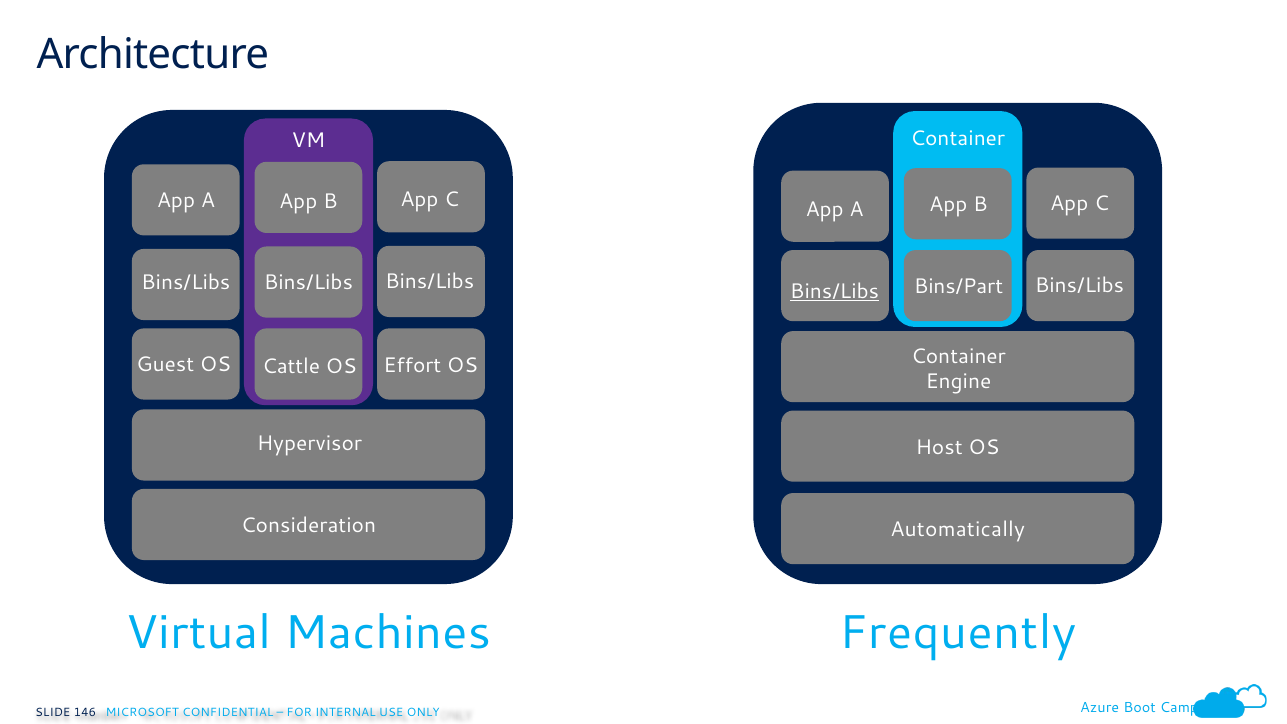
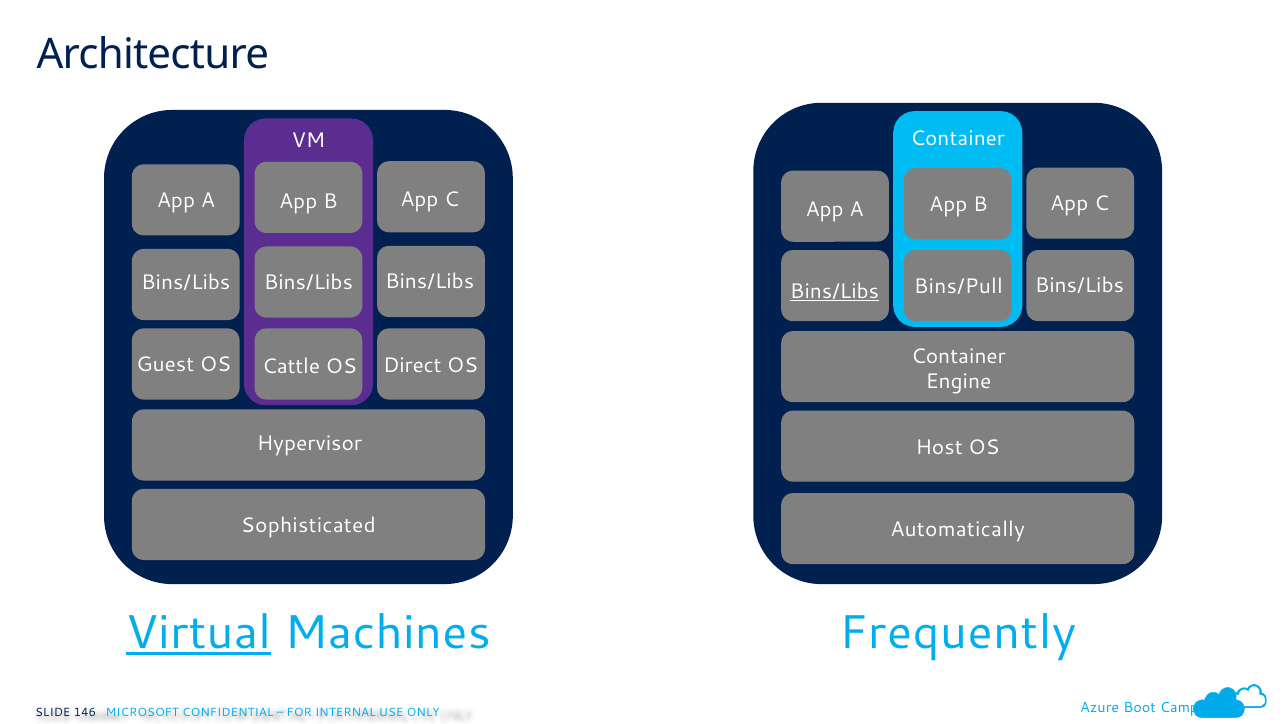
Bins/Part: Bins/Part -> Bins/Pull
Effort: Effort -> Direct
Consideration: Consideration -> Sophisticated
Virtual underline: none -> present
